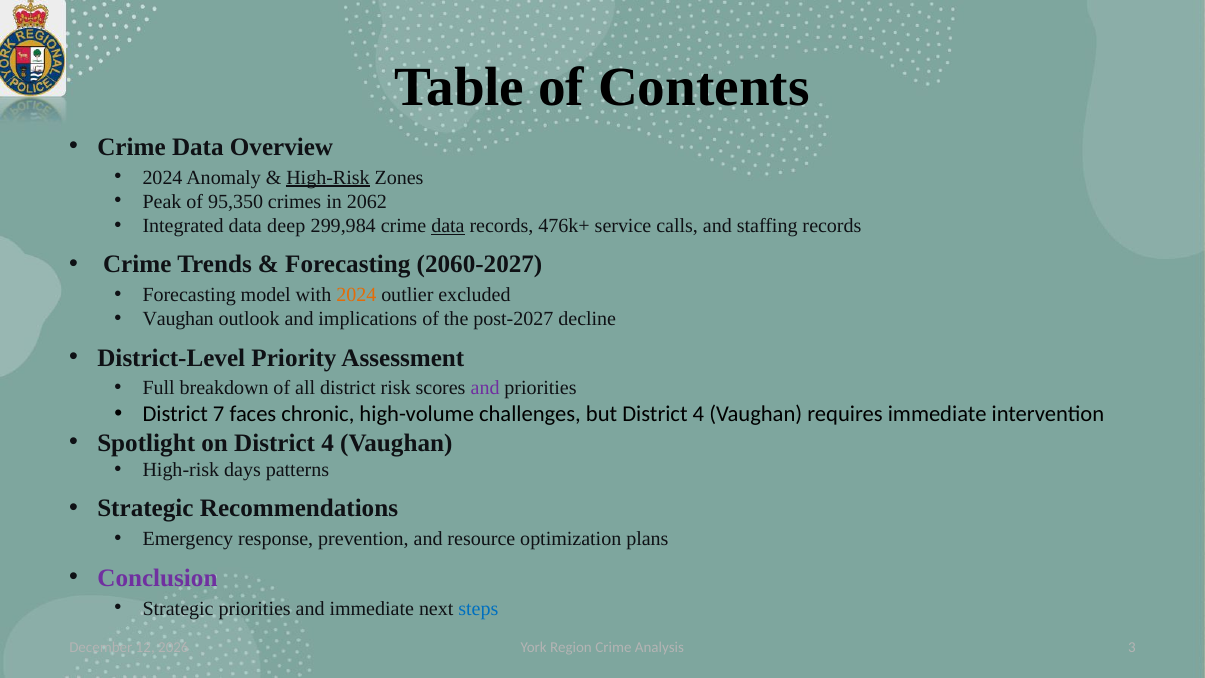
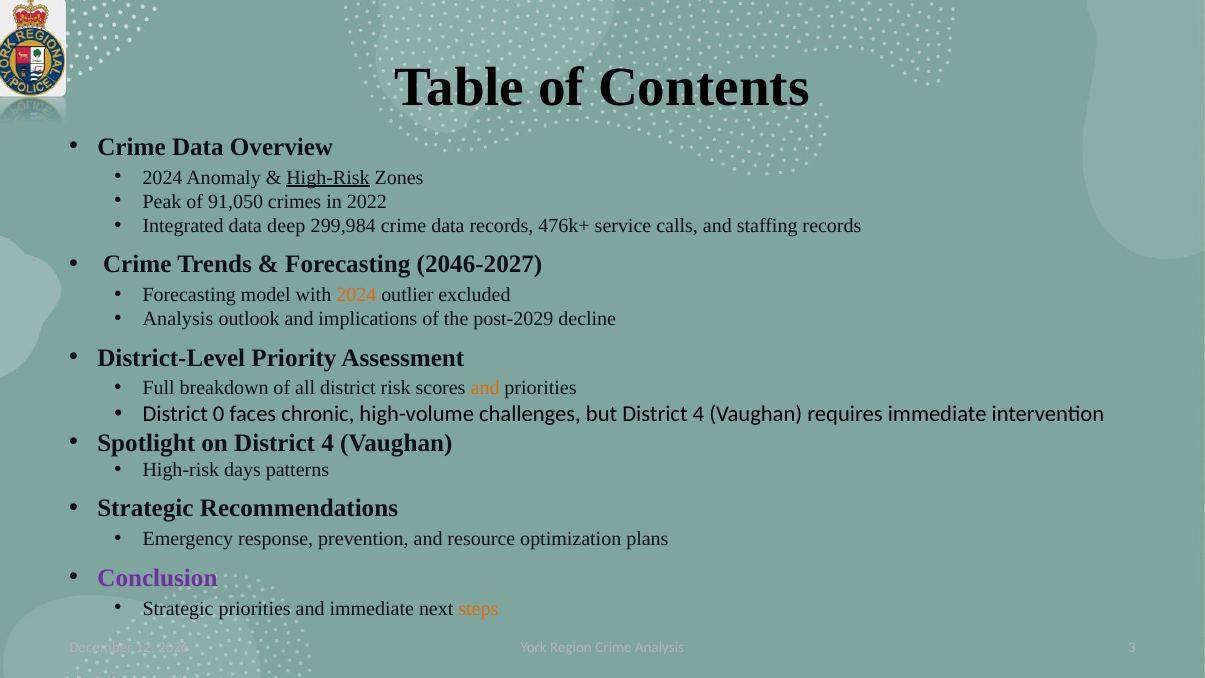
95,350: 95,350 -> 91,050
2062: 2062 -> 2022
data at (448, 226) underline: present -> none
2060-2027: 2060-2027 -> 2046-2027
Vaughan at (178, 319): Vaughan -> Analysis
post-2027: post-2027 -> post-2029
and at (485, 388) colour: purple -> orange
7: 7 -> 0
steps colour: blue -> orange
